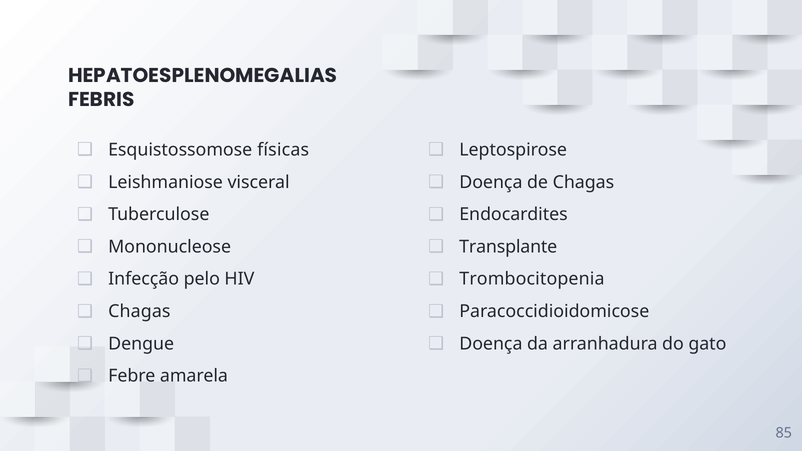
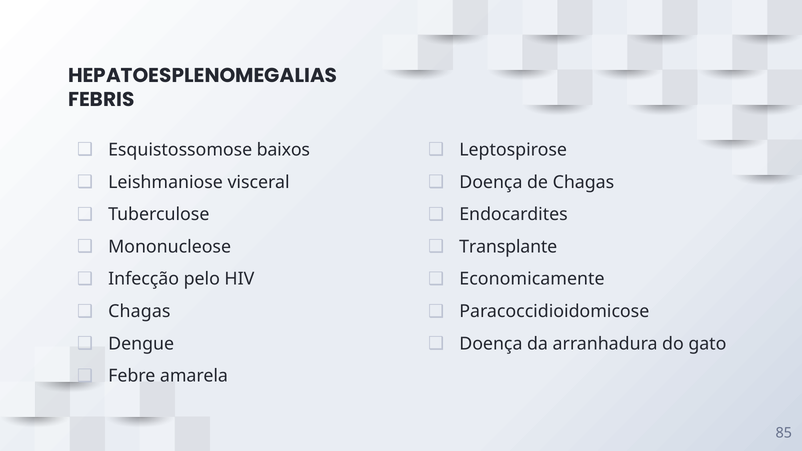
físicas: físicas -> baixos
Trombocitopenia: Trombocitopenia -> Economicamente
